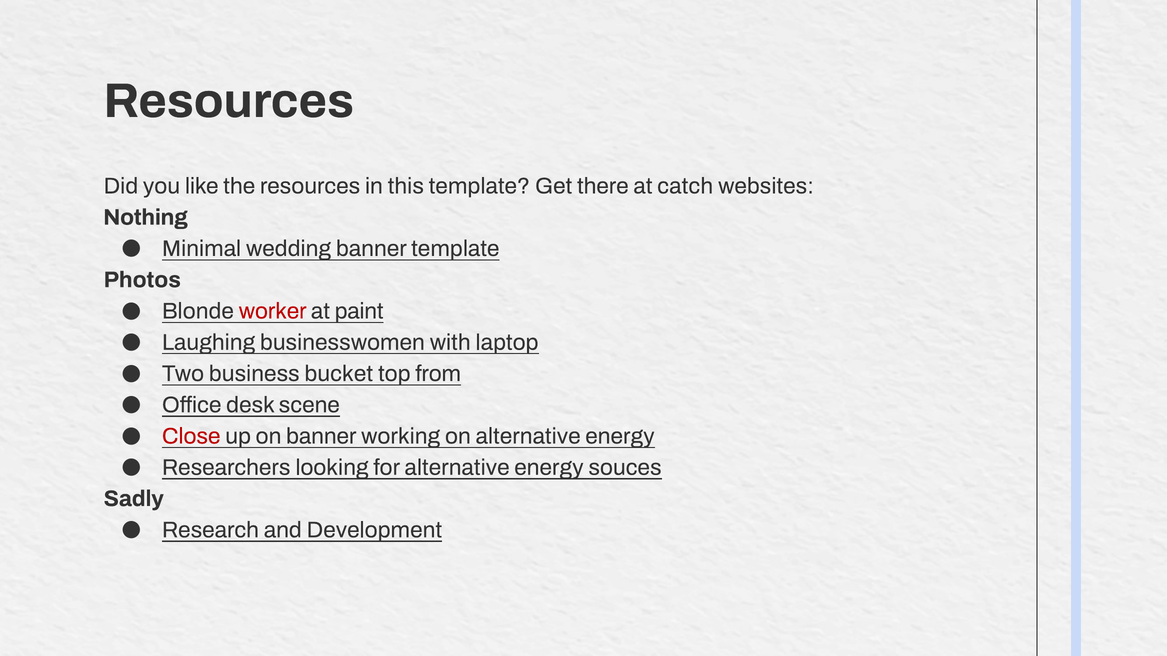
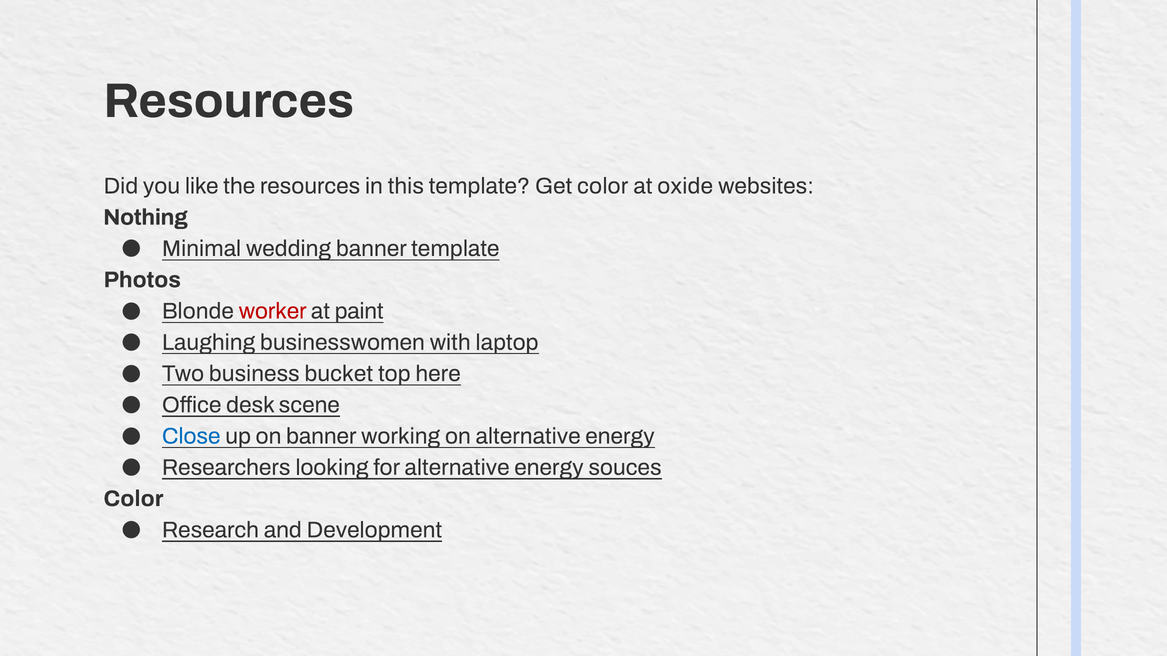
Get there: there -> color
catch: catch -> oxide
from: from -> here
Close colour: red -> blue
Sadly at (134, 499): Sadly -> Color
